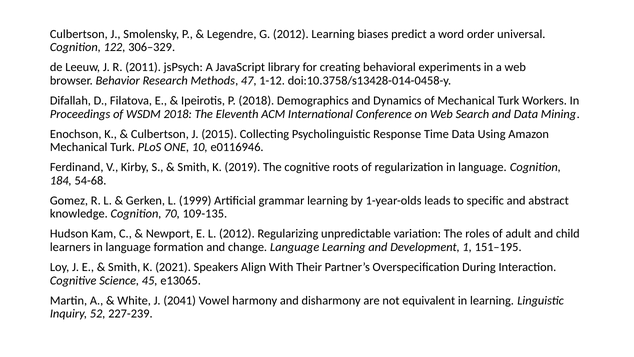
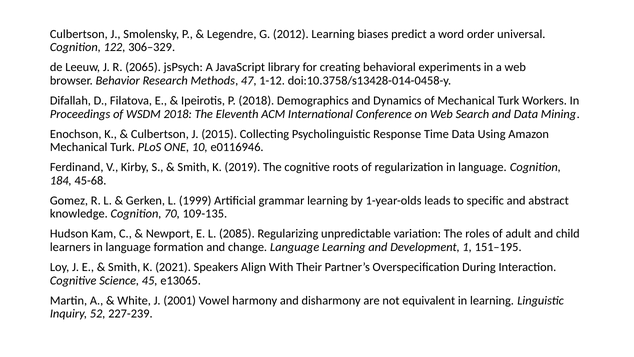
2011: 2011 -> 2065
54-68: 54-68 -> 45-68
L 2012: 2012 -> 2085
2041: 2041 -> 2001
